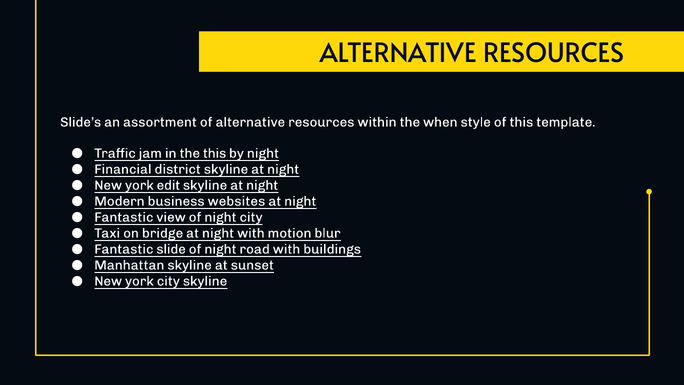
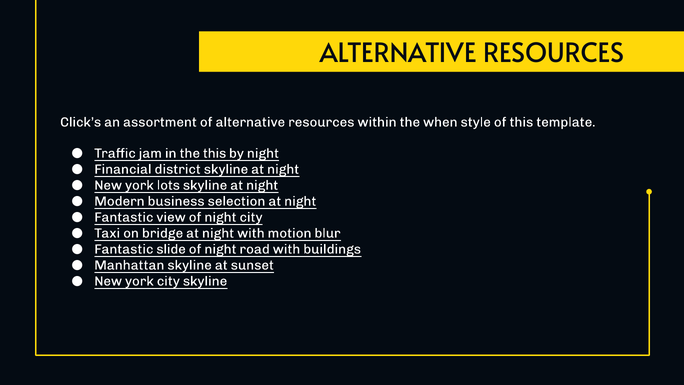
Slide’s: Slide’s -> Click’s
edit: edit -> lots
websites: websites -> selection
